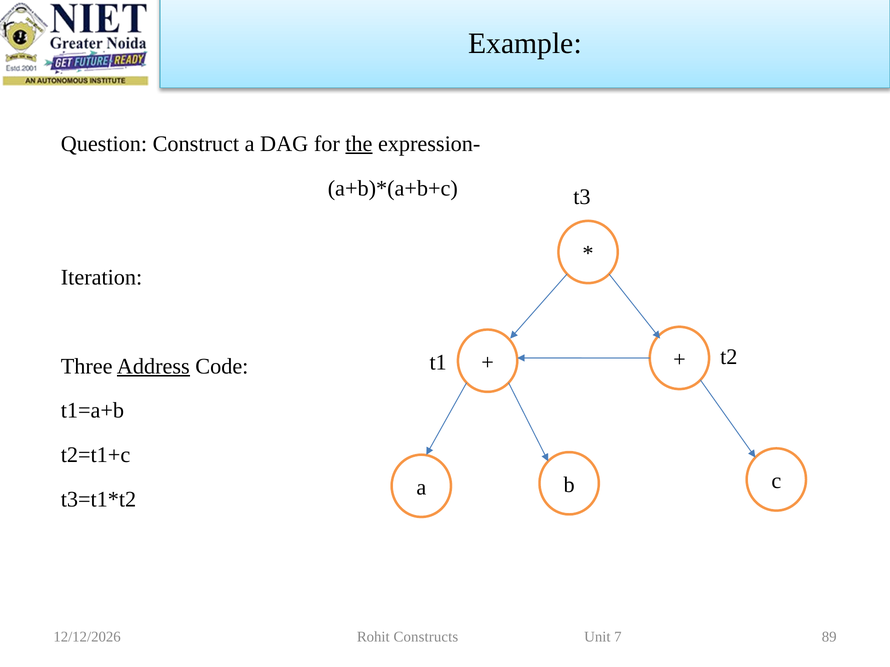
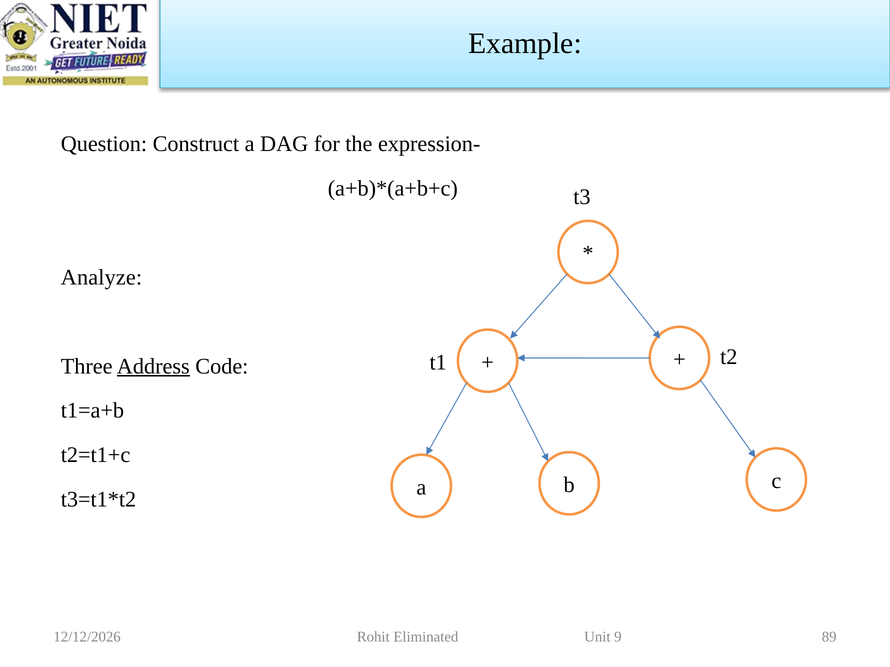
the underline: present -> none
Iteration: Iteration -> Analyze
Constructs: Constructs -> Eliminated
7: 7 -> 9
